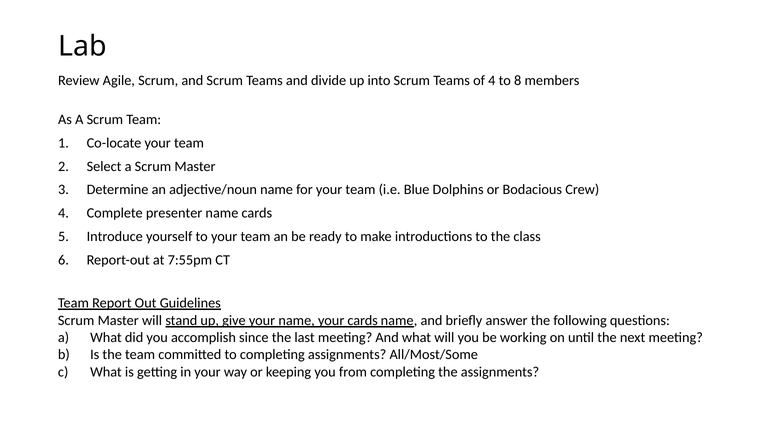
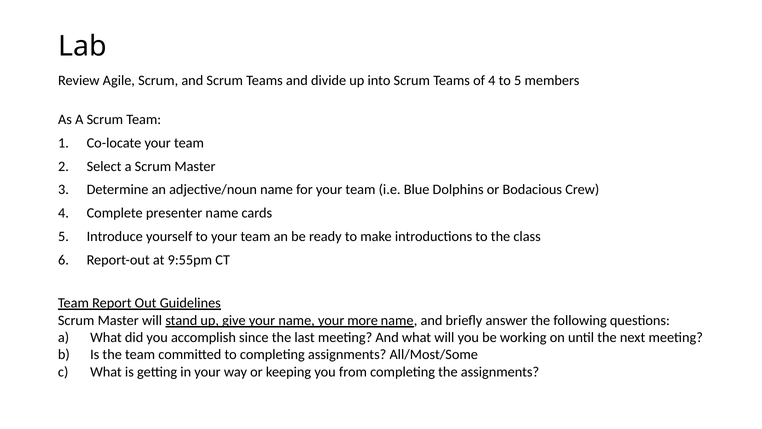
to 8: 8 -> 5
7:55pm: 7:55pm -> 9:55pm
your cards: cards -> more
